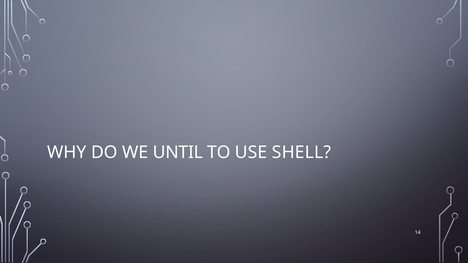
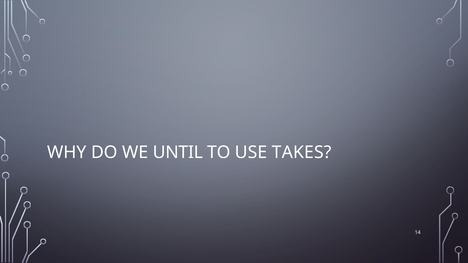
SHELL: SHELL -> TAKES
